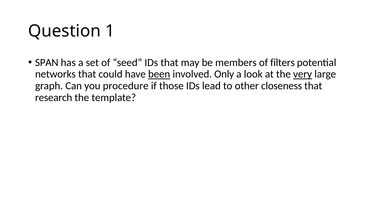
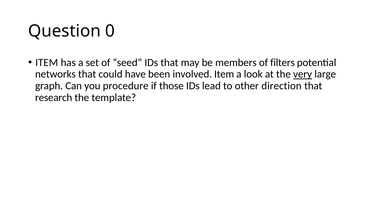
1: 1 -> 0
SPAN at (47, 63): SPAN -> ITEM
been underline: present -> none
involved Only: Only -> Item
closeness: closeness -> direction
